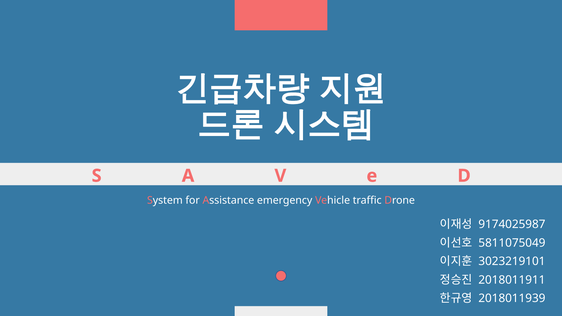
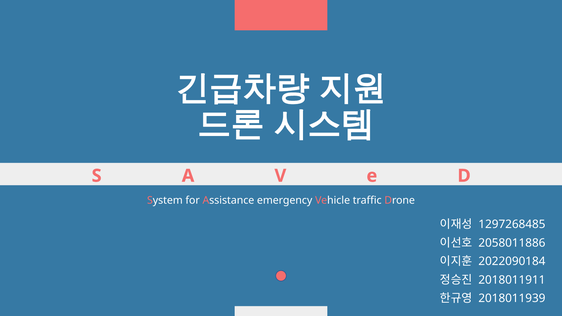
9174025987: 9174025987 -> 1297268485
5811075049: 5811075049 -> 2058011886
3023219101: 3023219101 -> 2022090184
